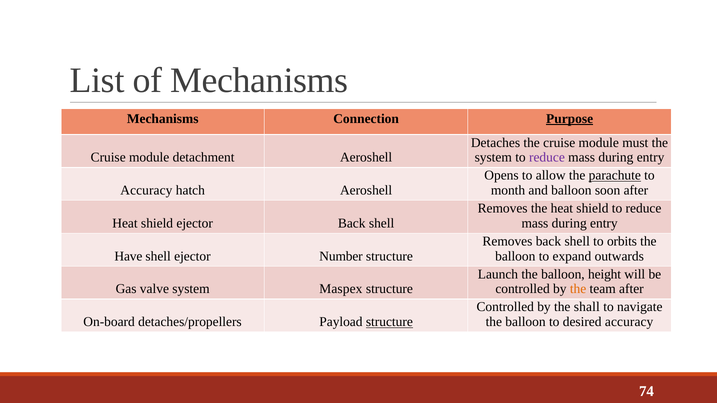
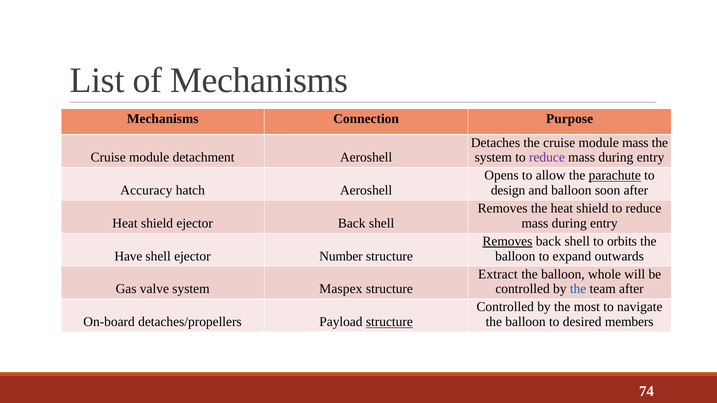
Purpose underline: present -> none
module must: must -> mass
month: month -> design
Removes at (507, 241) underline: none -> present
Launch: Launch -> Extract
height: height -> whole
the at (578, 289) colour: orange -> blue
shall: shall -> most
desired accuracy: accuracy -> members
